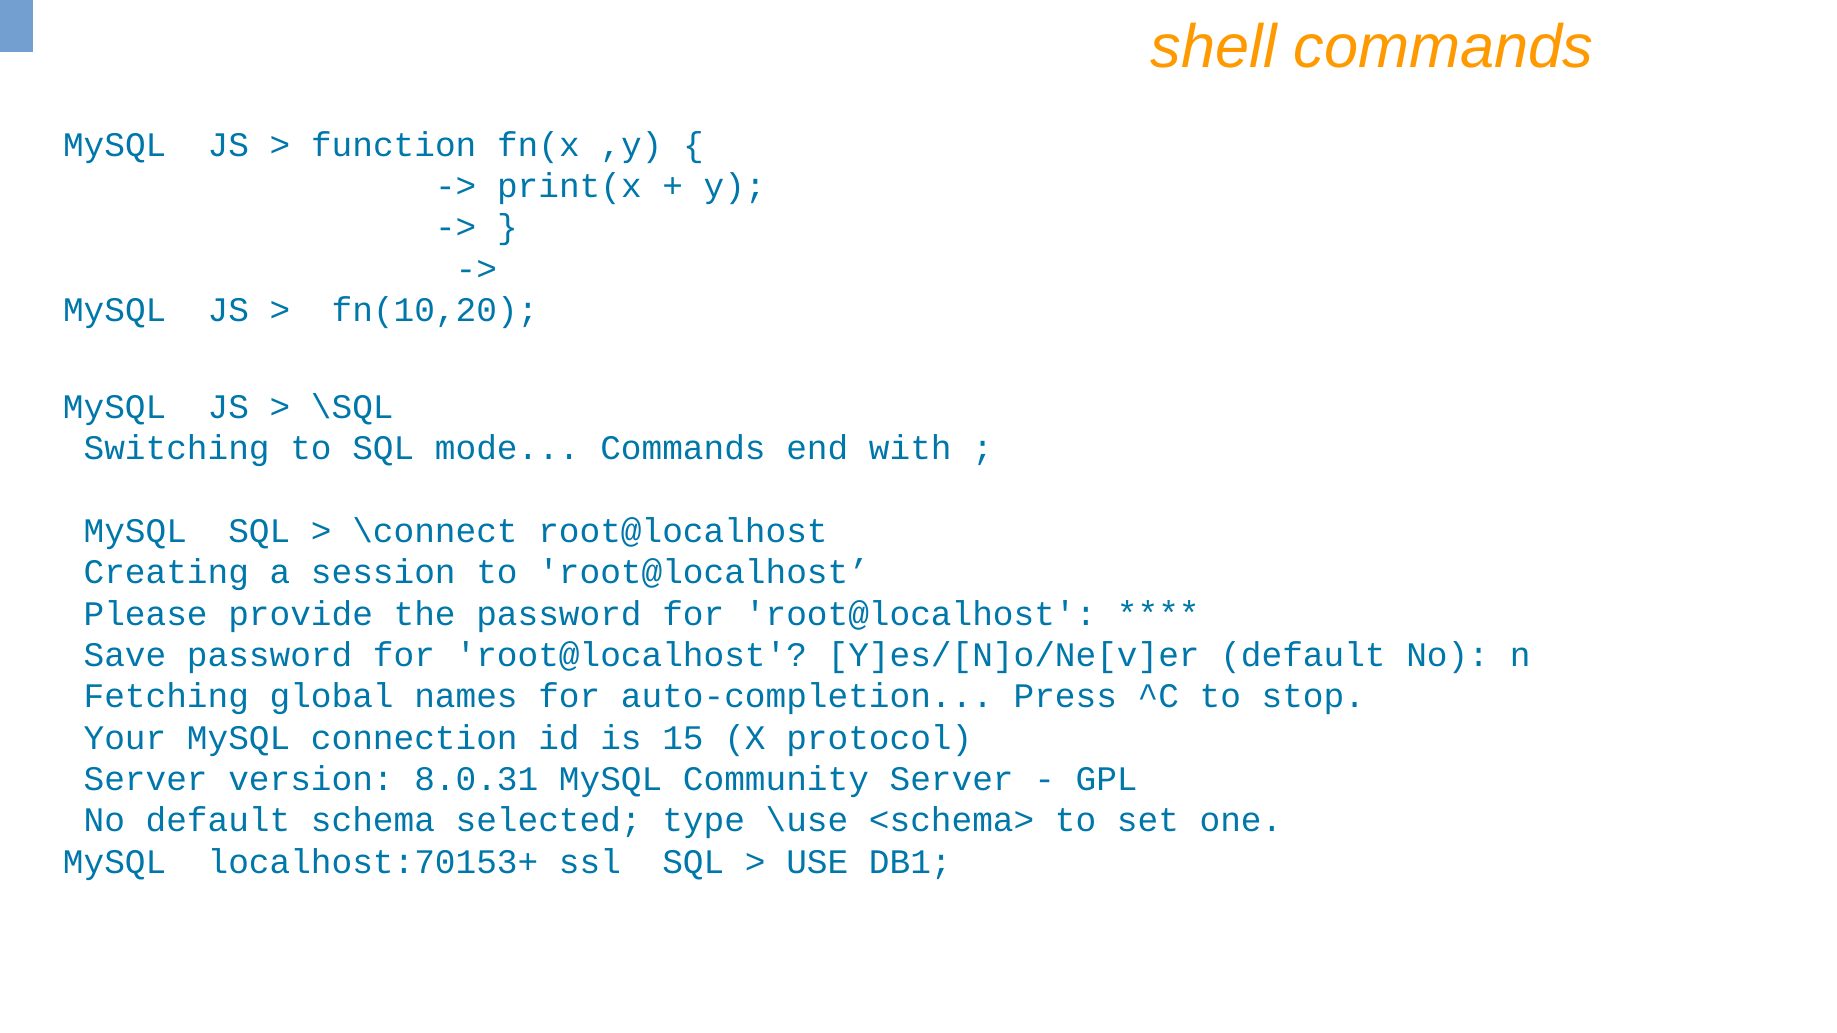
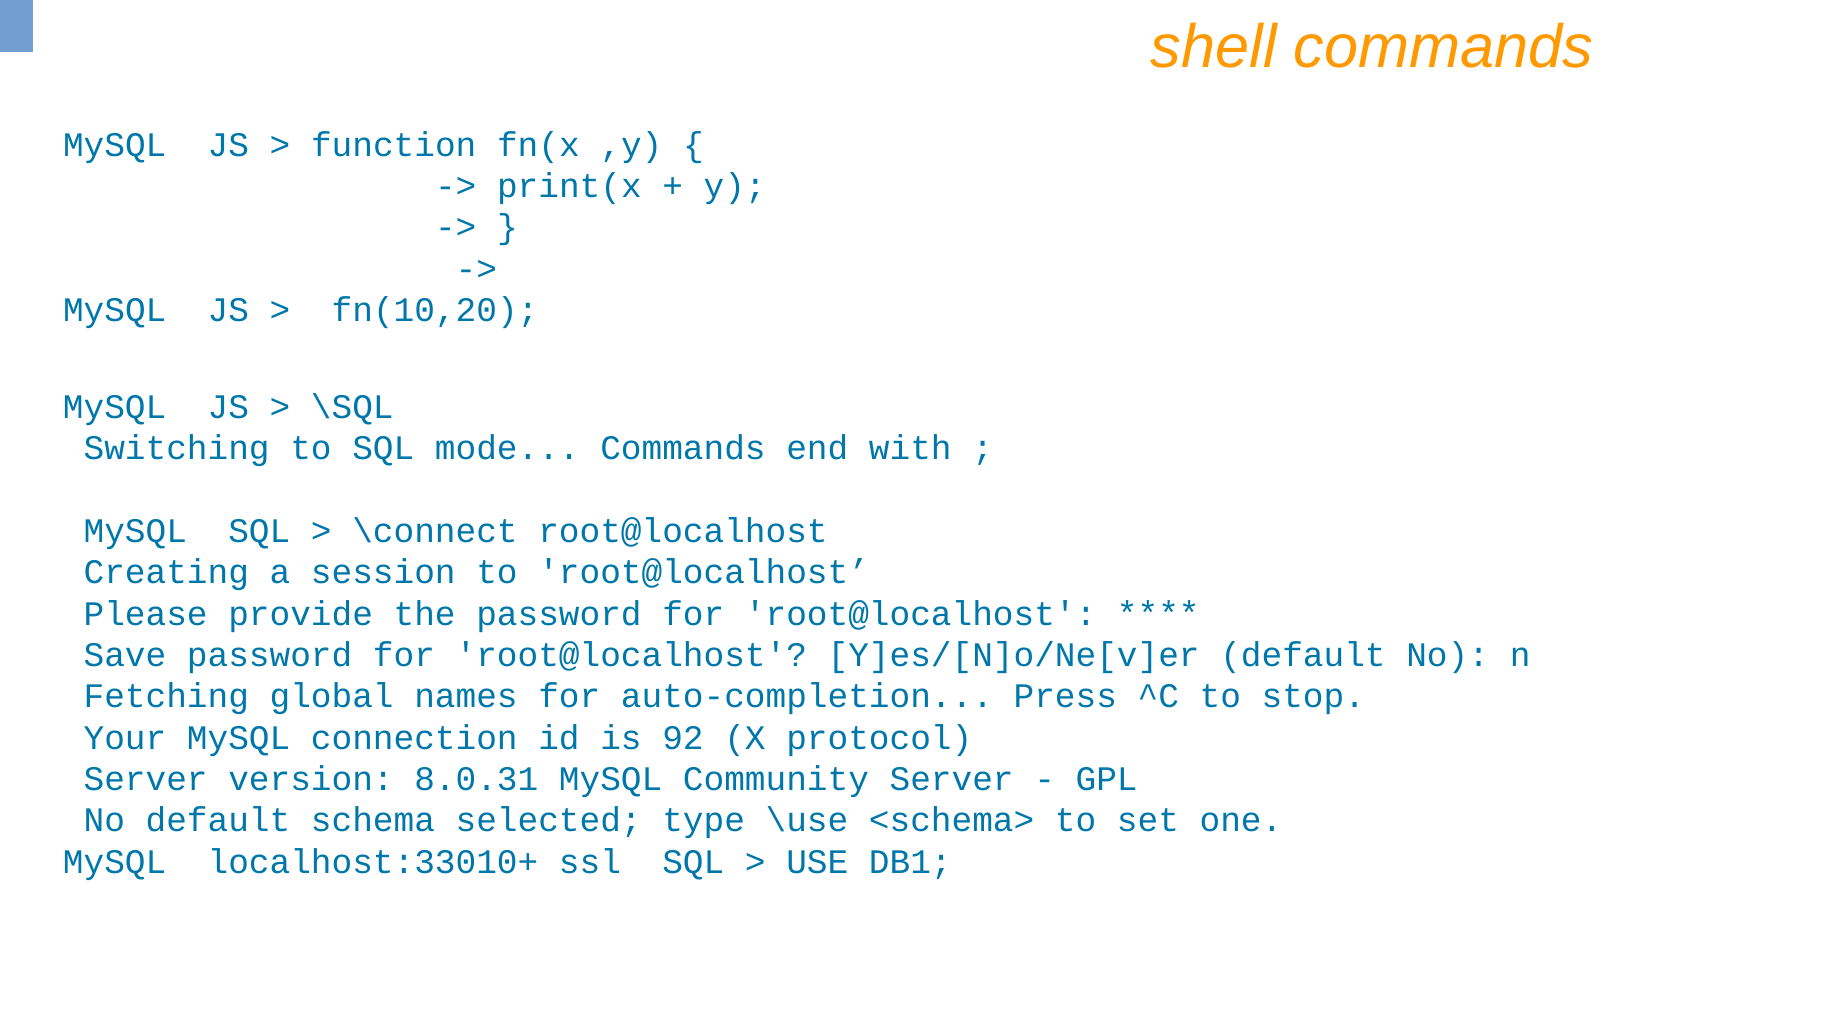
15: 15 -> 92
localhost:70153+: localhost:70153+ -> localhost:33010+
